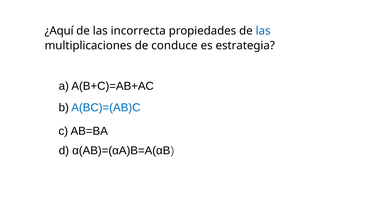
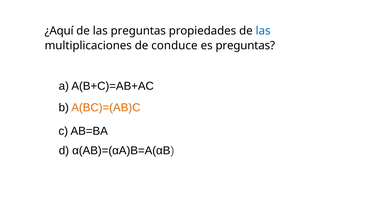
las incorrecta: incorrecta -> preguntas
es estrategia: estrategia -> preguntas
A(BC)=(AB)C colour: blue -> orange
